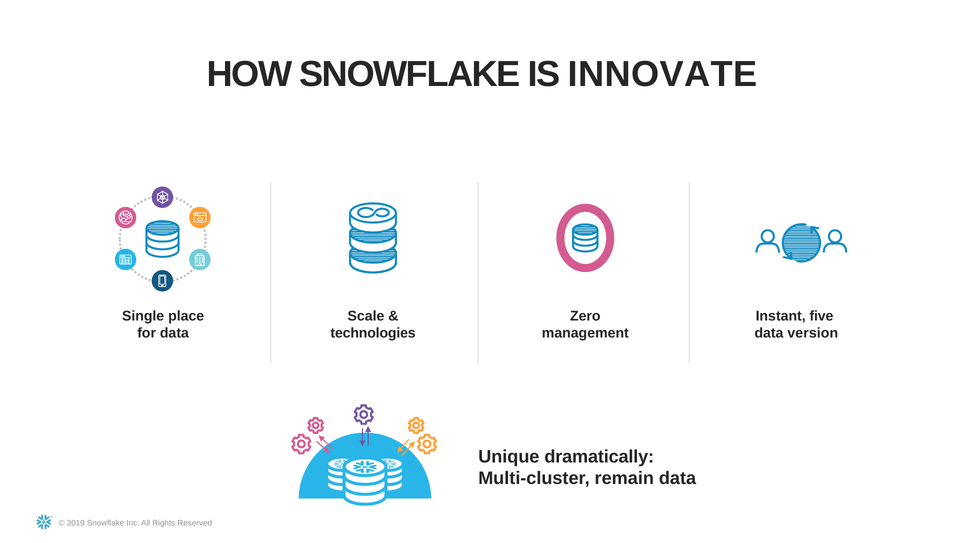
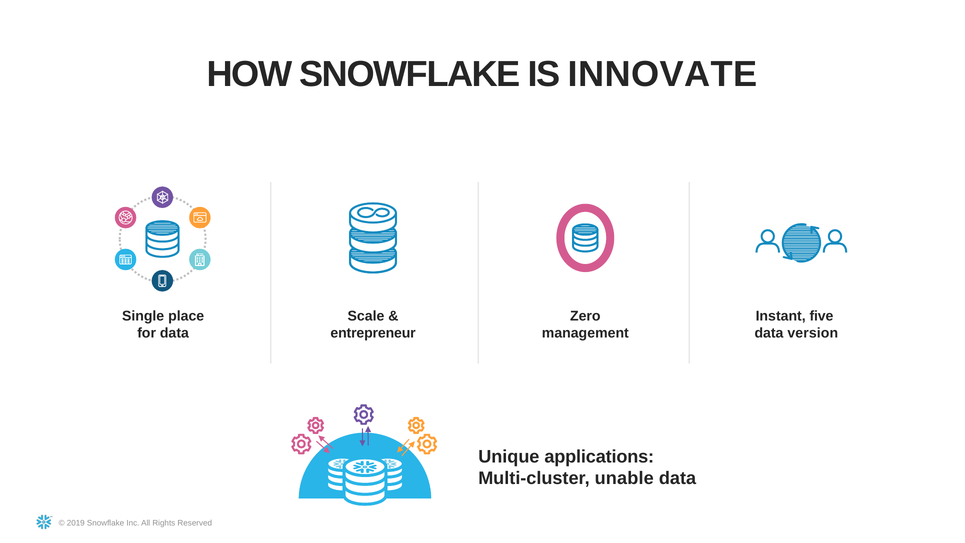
technologies: technologies -> entrepreneur
dramatically: dramatically -> applications
remain: remain -> unable
